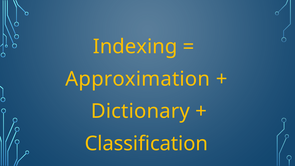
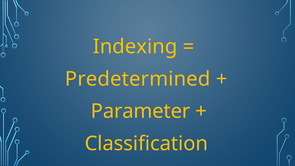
Approximation: Approximation -> Predetermined
Dictionary: Dictionary -> Parameter
